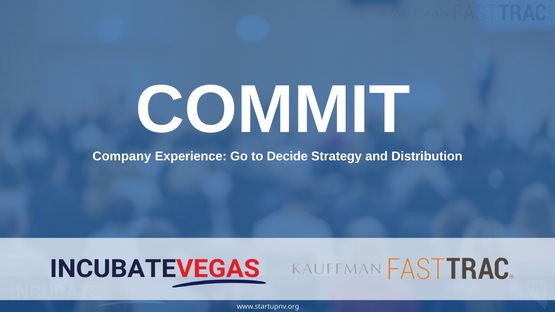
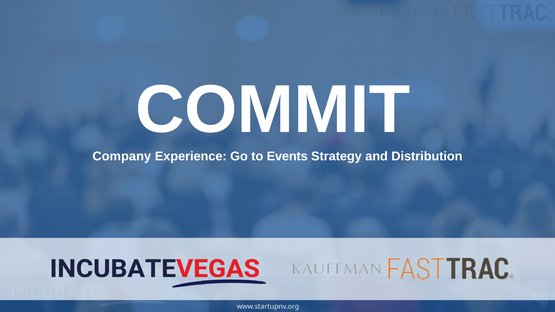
Decide: Decide -> Events
